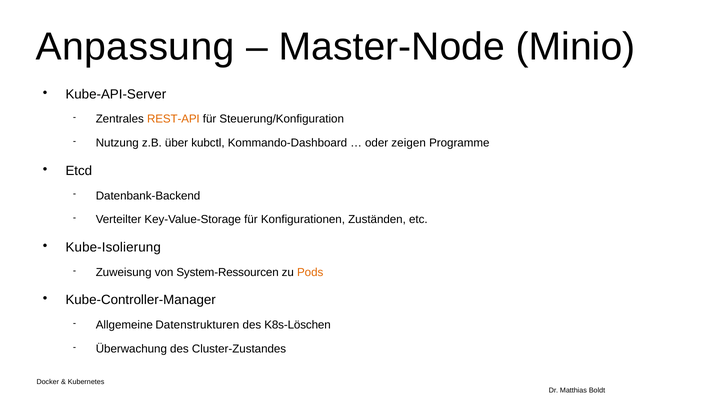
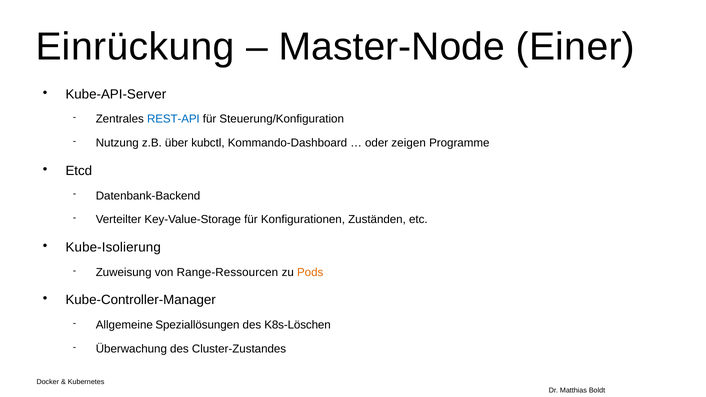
Anpassung: Anpassung -> Einrückung
Minio: Minio -> Einer
REST-API colour: orange -> blue
System-Ressourcen: System-Ressourcen -> Range-Ressourcen
Datenstrukturen: Datenstrukturen -> Speziallösungen
